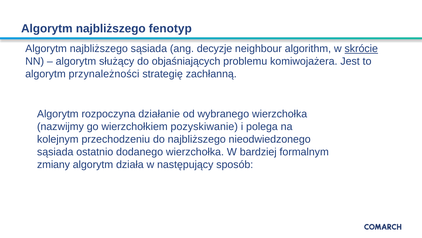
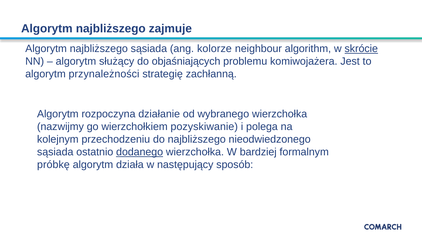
fenotyp: fenotyp -> zajmuje
decyzje: decyzje -> kolorze
dodanego underline: none -> present
zmiany: zmiany -> próbkę
